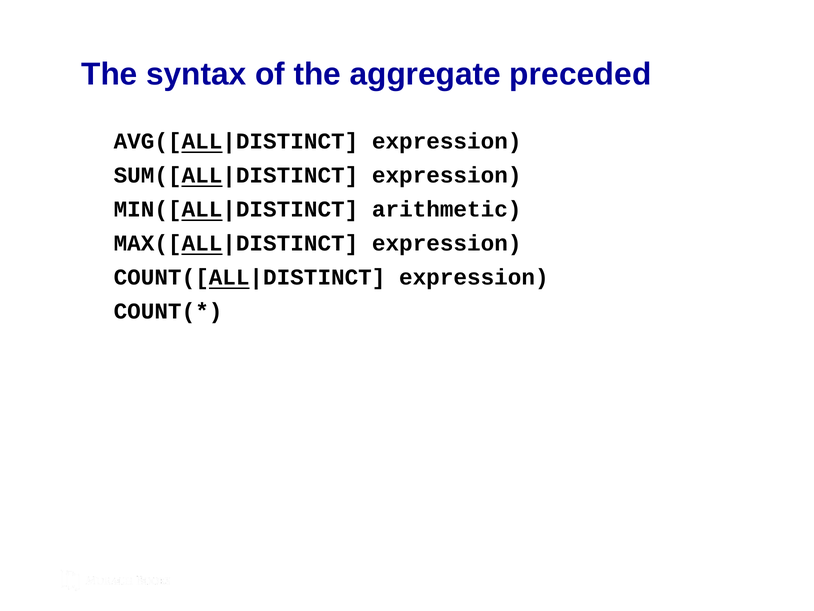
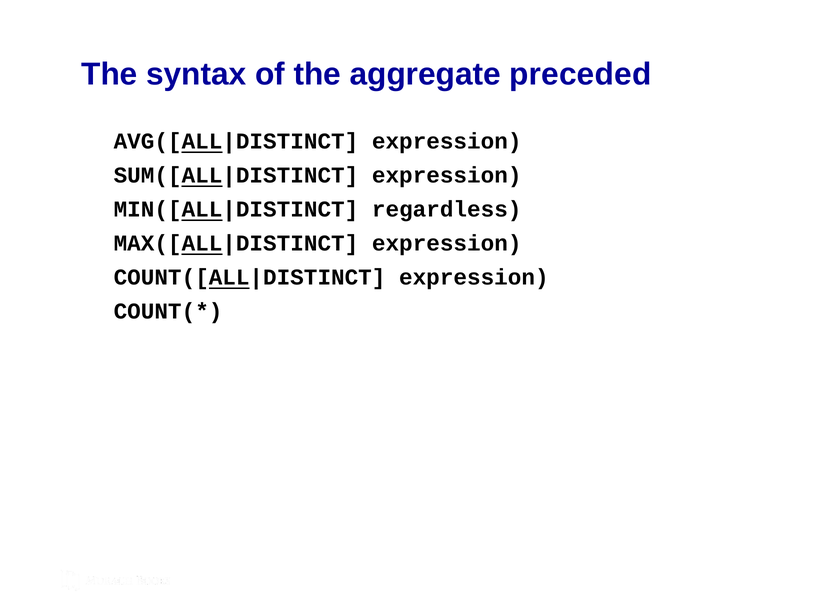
arithmetic: arithmetic -> regardless
